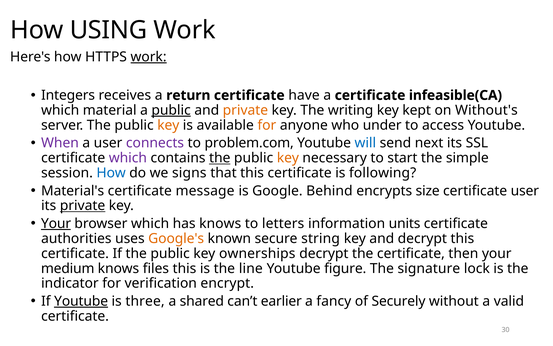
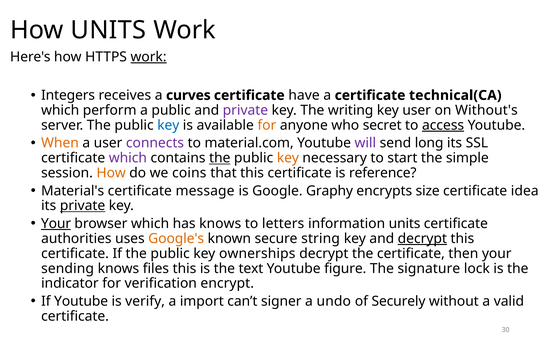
How USING: USING -> UNITS
return: return -> curves
infeasible(CA: infeasible(CA -> technical(CA
material: material -> perform
public at (171, 110) underline: present -> none
private at (245, 110) colour: orange -> purple
key kept: kept -> user
key at (168, 125) colour: orange -> blue
under: under -> secret
access underline: none -> present
When colour: purple -> orange
problem.com: problem.com -> material.com
will colour: blue -> purple
next: next -> long
How at (111, 173) colour: blue -> orange
signs: signs -> coins
following: following -> reference
Behind: Behind -> Graphy
certificate user: user -> idea
decrypt at (422, 238) underline: none -> present
medium: medium -> sending
line: line -> text
Youtube at (81, 301) underline: present -> none
three: three -> verify
shared: shared -> import
earlier: earlier -> signer
fancy: fancy -> undo
